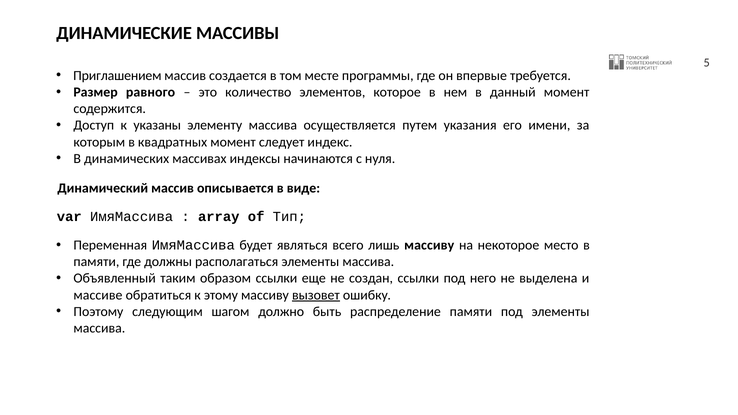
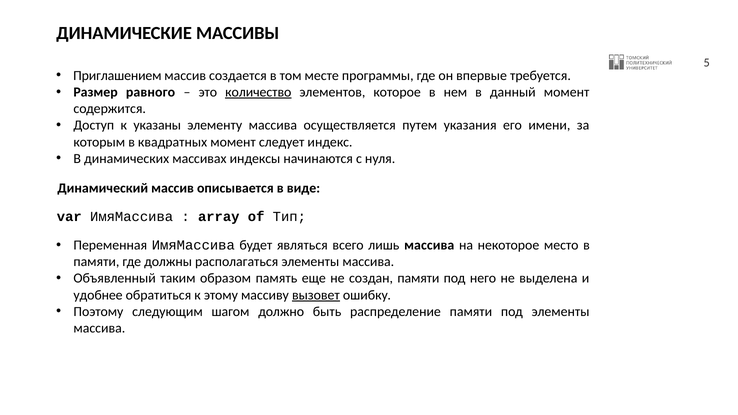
количество underline: none -> present
лишь массиву: массиву -> массива
образом ссылки: ссылки -> память
создан ссылки: ссылки -> памяти
массиве: массиве -> удобнее
